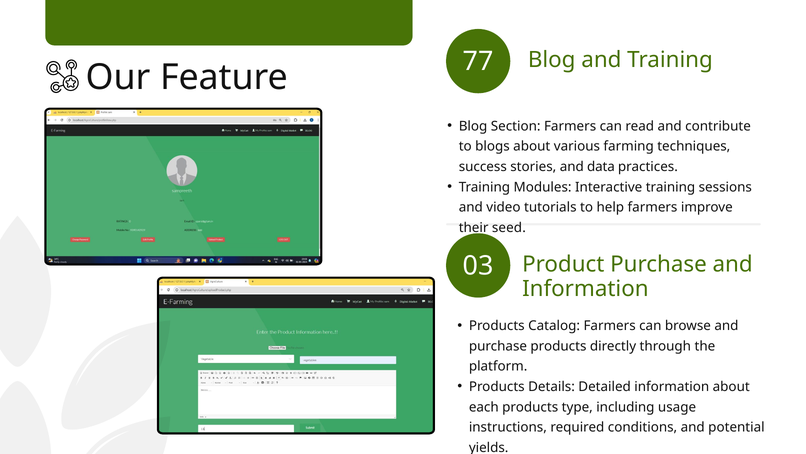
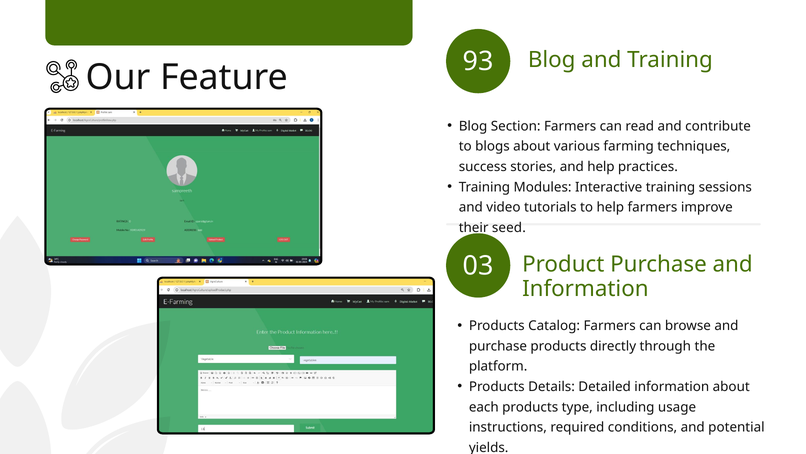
77: 77 -> 93
and data: data -> help
